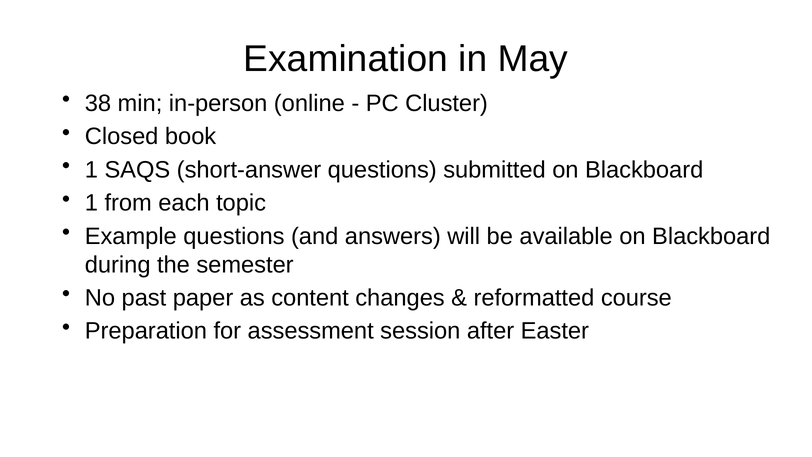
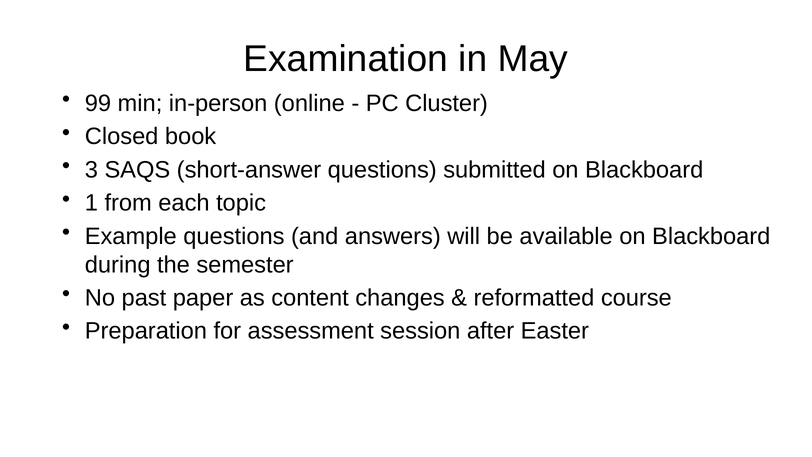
38: 38 -> 99
1 at (91, 170): 1 -> 3
